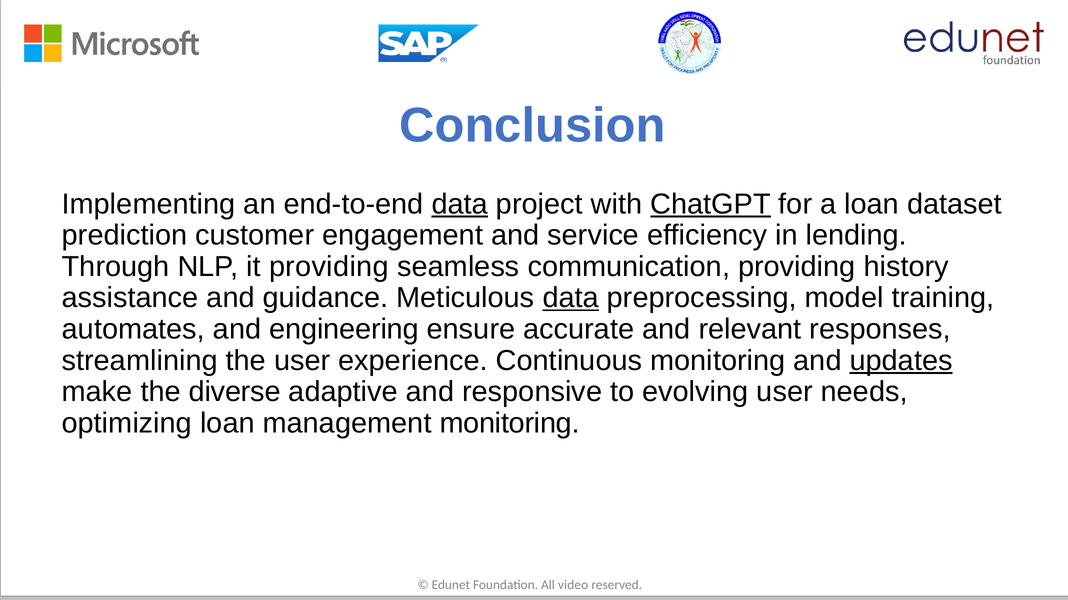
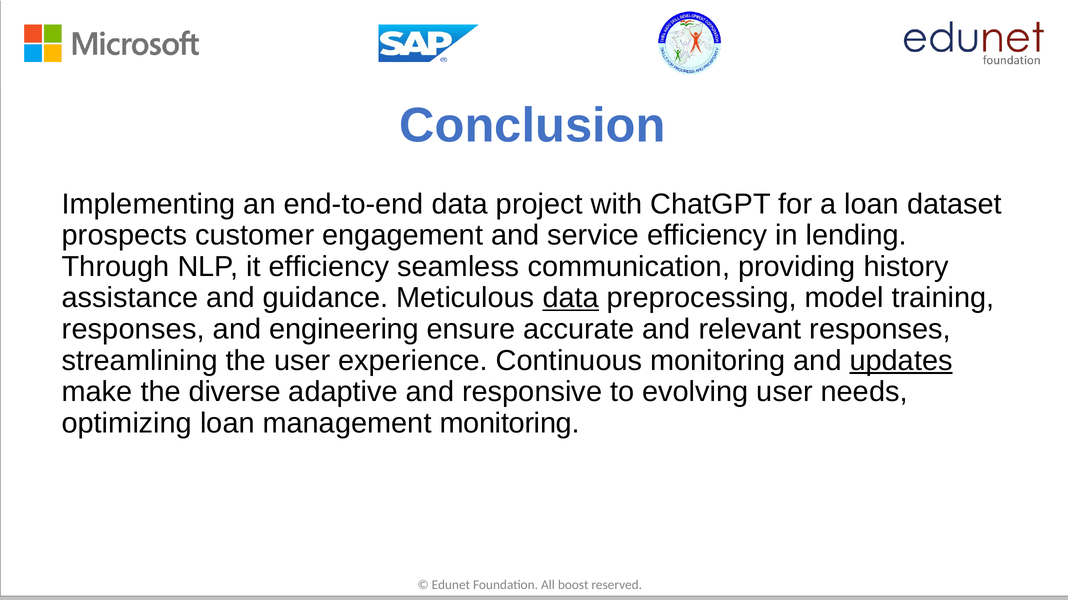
data at (460, 204) underline: present -> none
ChatGPT underline: present -> none
prediction: prediction -> prospects
it providing: providing -> efficiency
automates at (133, 330): automates -> responses
video: video -> boost
